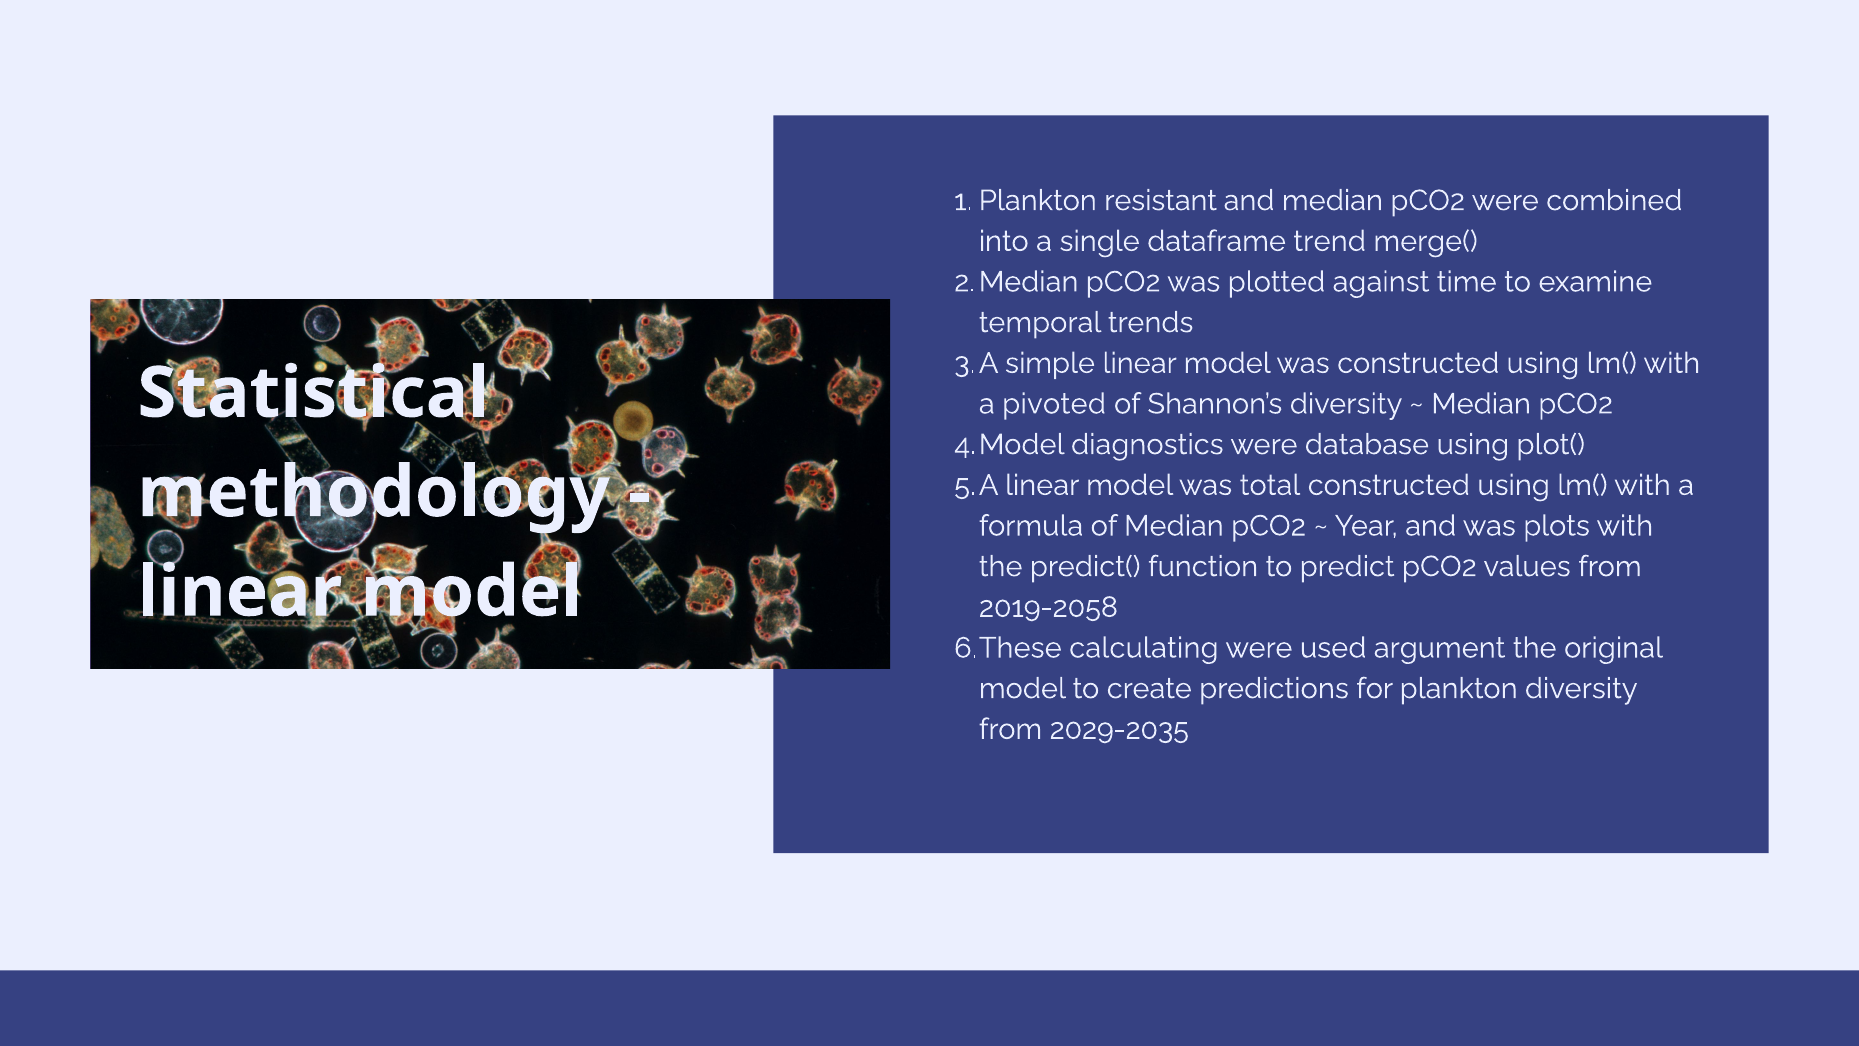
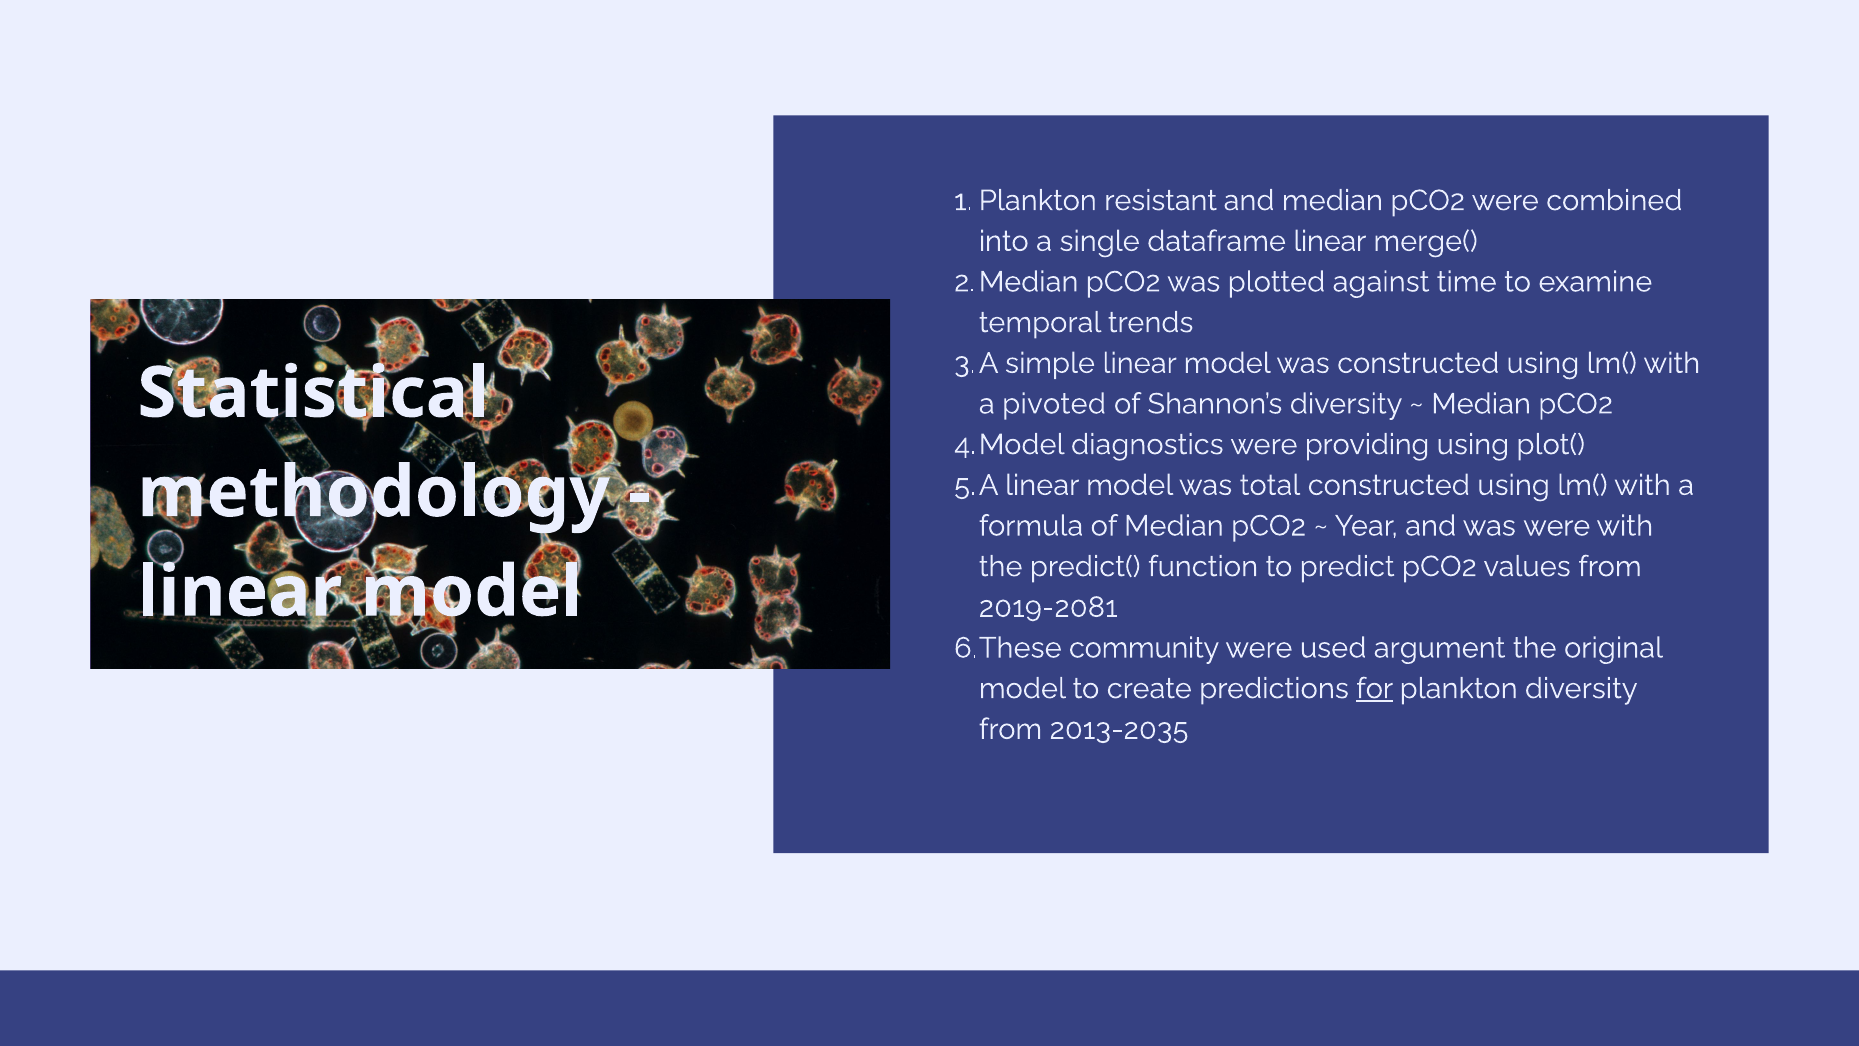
dataframe trend: trend -> linear
database: database -> providing
was plots: plots -> were
2019-2058: 2019-2058 -> 2019-2081
calculating: calculating -> community
for underline: none -> present
2029-2035: 2029-2035 -> 2013-2035
